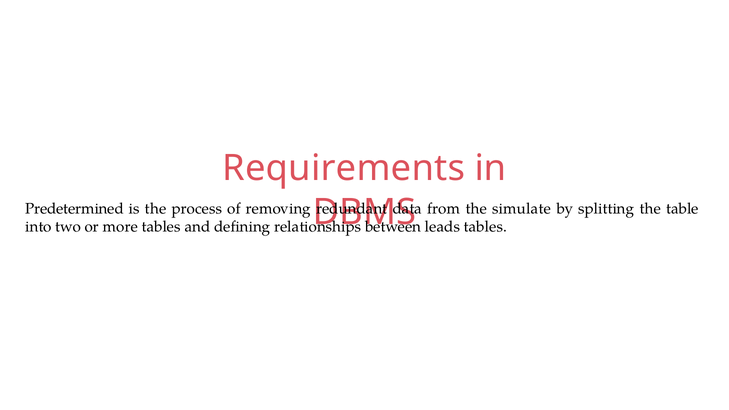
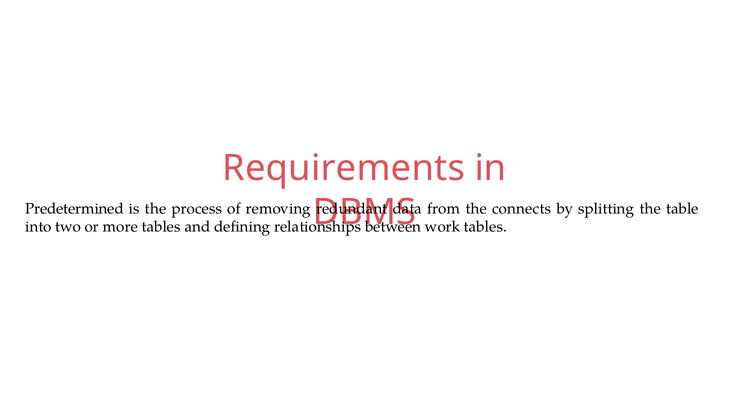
simulate: simulate -> connects
leads: leads -> work
